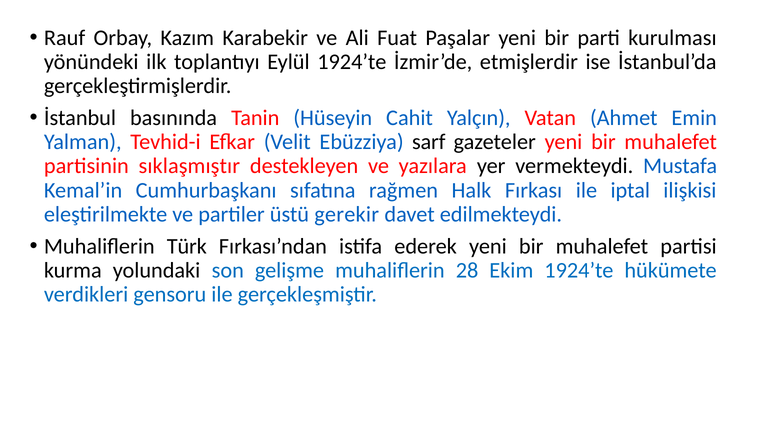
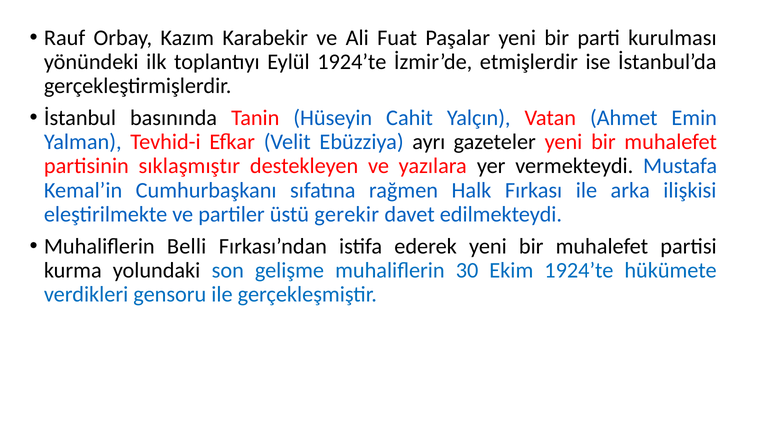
sarf: sarf -> ayrı
iptal: iptal -> arka
Türk: Türk -> Belli
28: 28 -> 30
